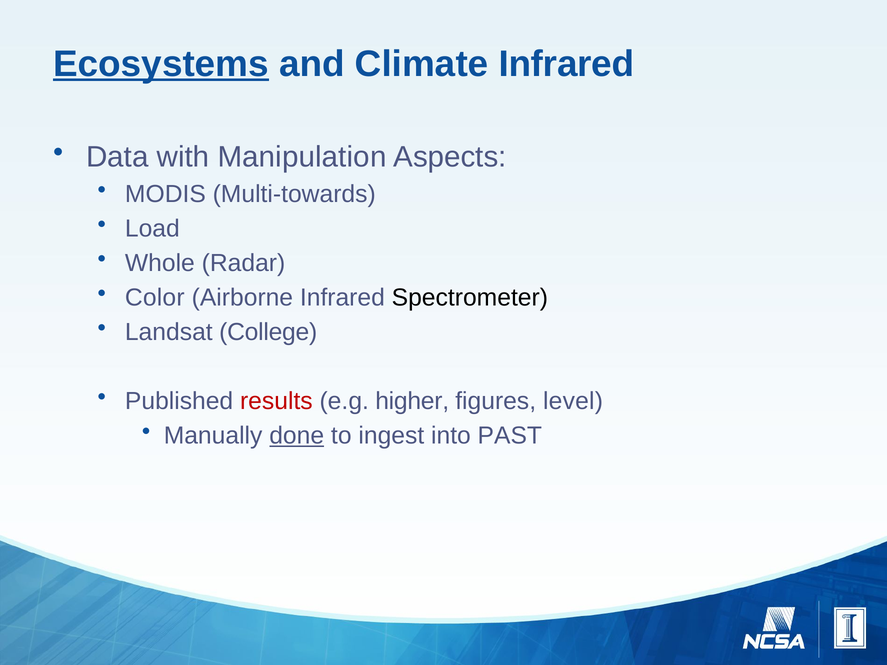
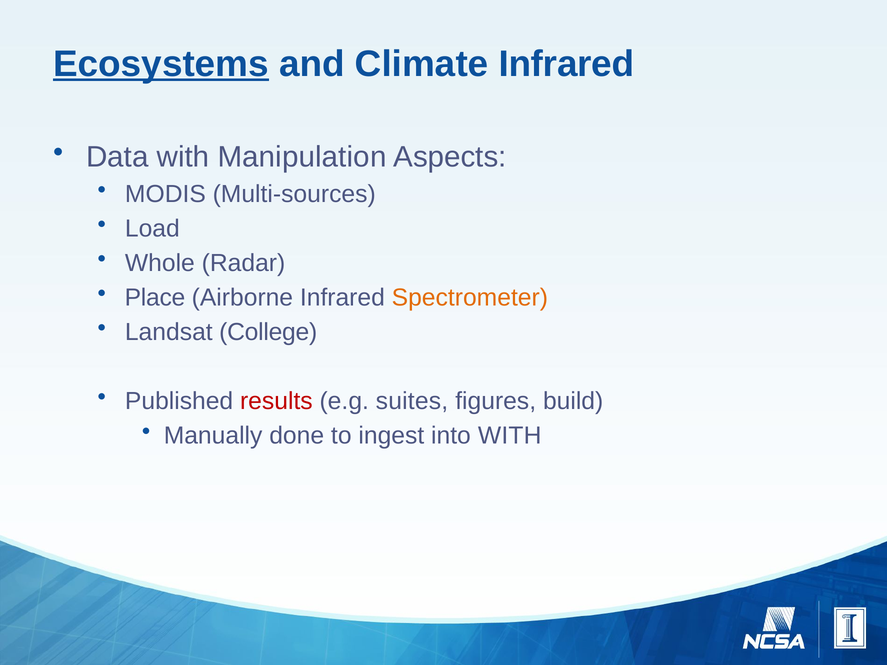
Multi-towards: Multi-towards -> Multi-sources
Color: Color -> Place
Spectrometer colour: black -> orange
higher: higher -> suites
level: level -> build
done underline: present -> none
into PAST: PAST -> WITH
